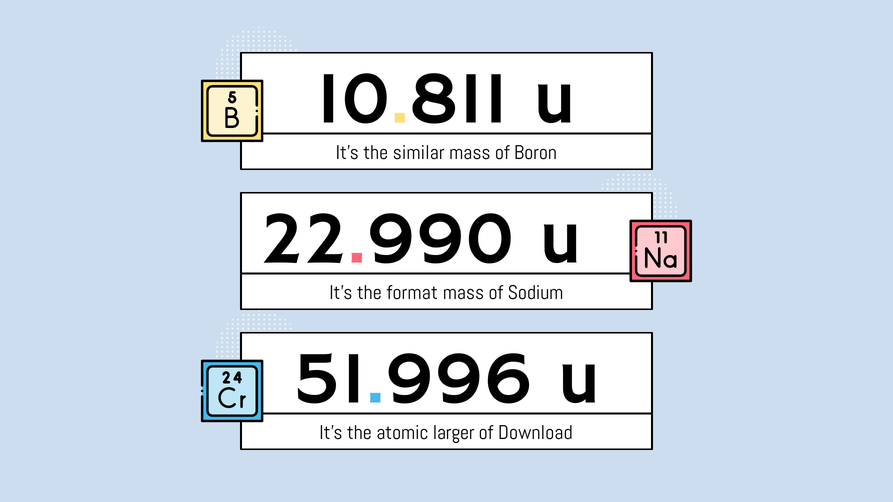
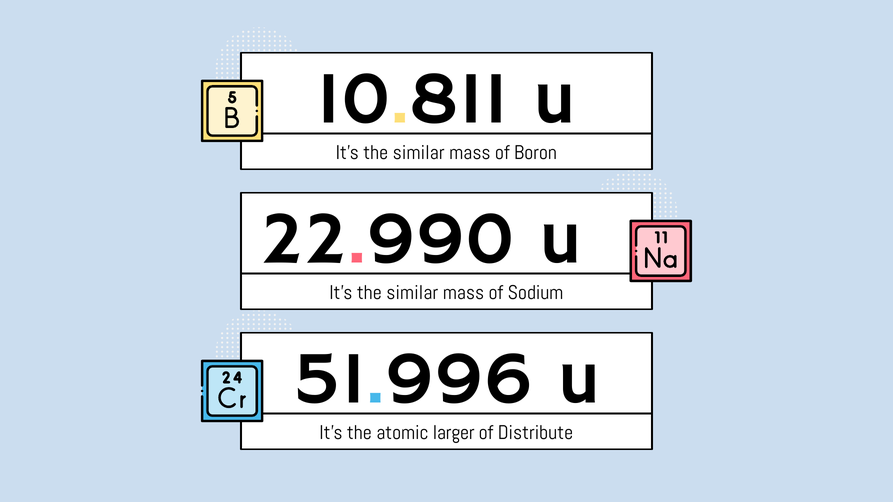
format at (412, 293): format -> similar
Download: Download -> Distribute
